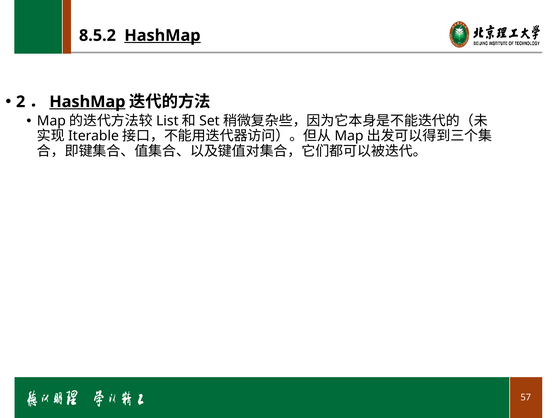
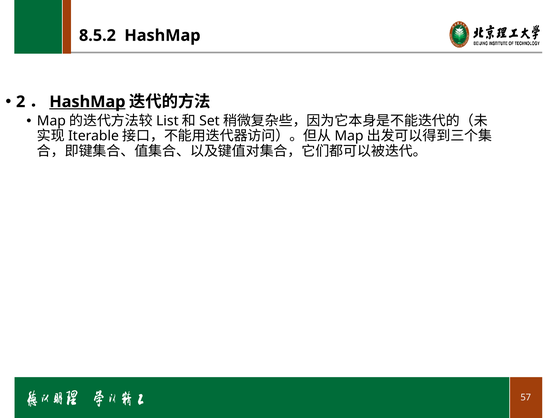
HashMap at (162, 35) underline: present -> none
